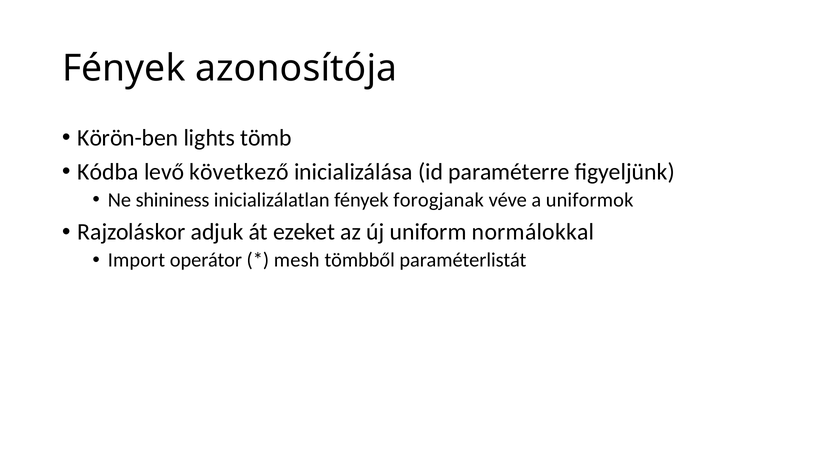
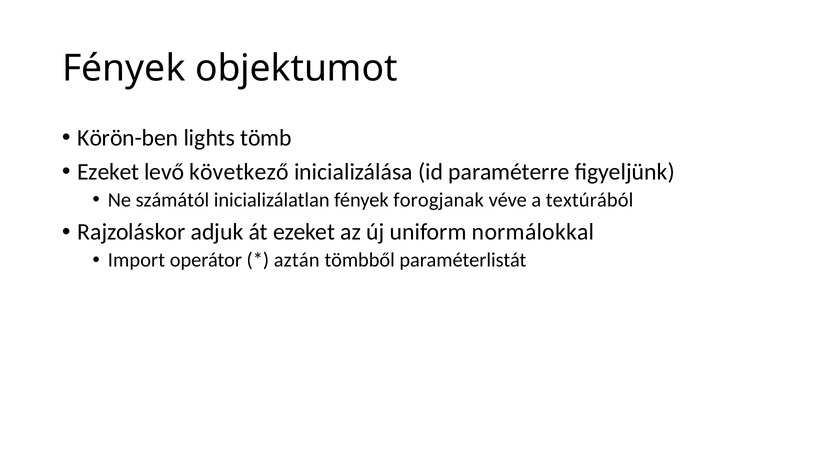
azonosítója: azonosítója -> objektumot
Kódba at (108, 172): Kódba -> Ezeket
shininess: shininess -> számától
uniformok: uniformok -> textúrából
mesh: mesh -> aztán
